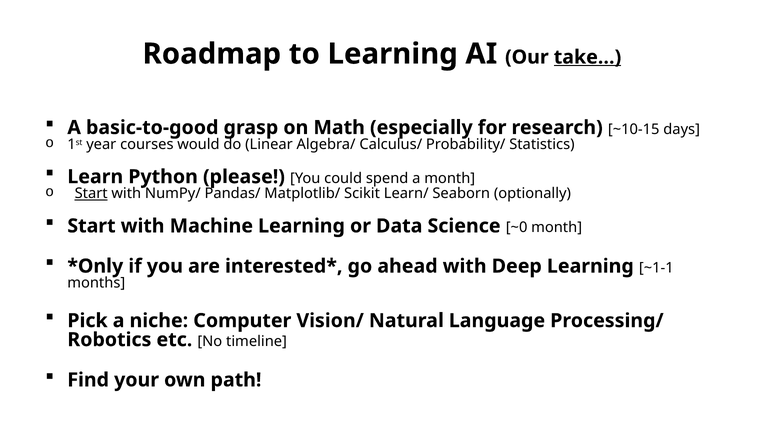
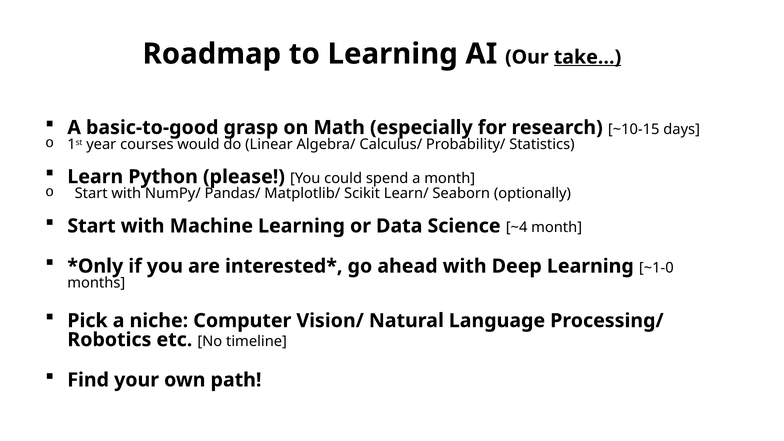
Start at (91, 194) underline: present -> none
~0: ~0 -> ~4
~1-1: ~1-1 -> ~1-0
